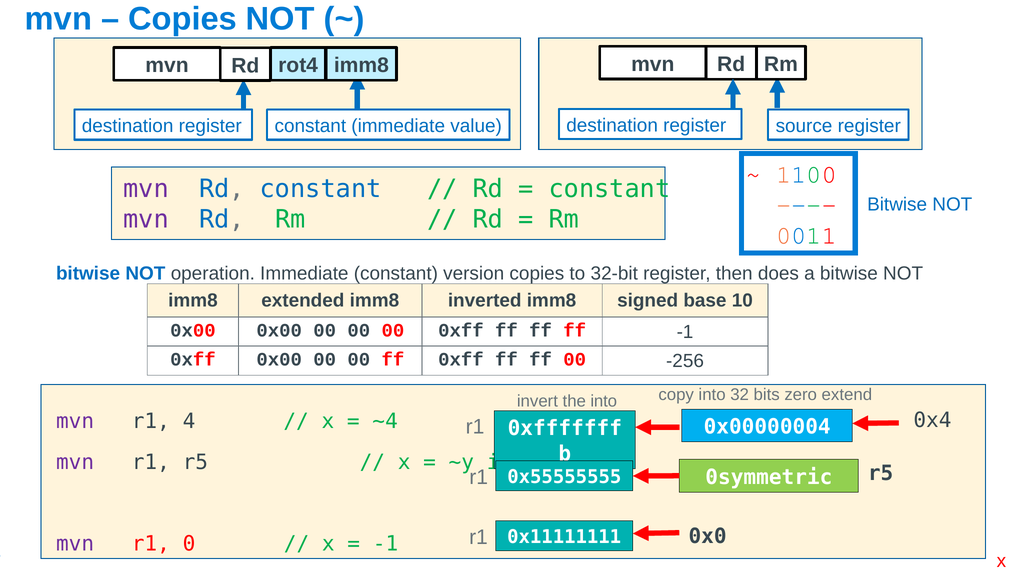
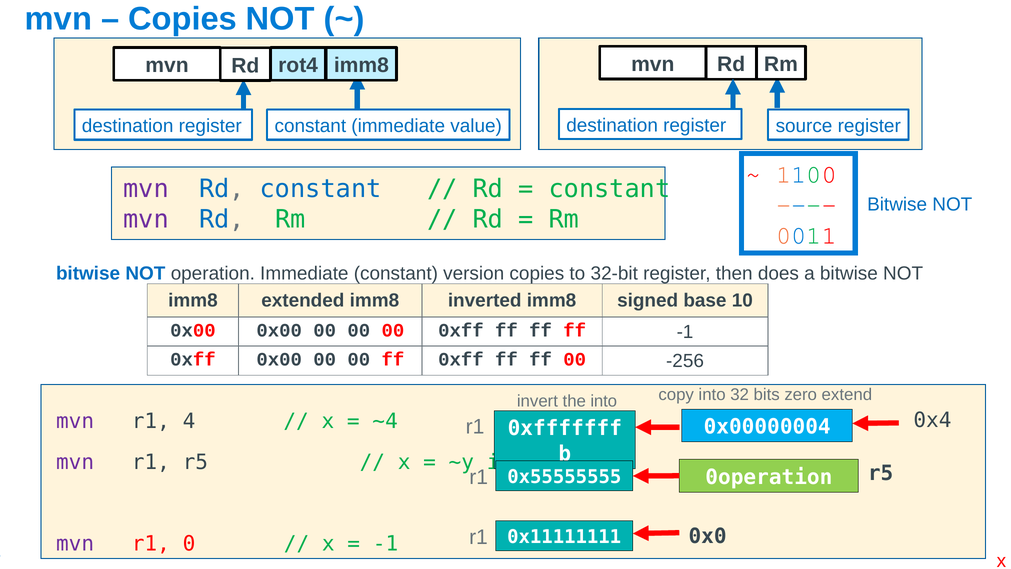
0symmetric: 0symmetric -> 0operation
